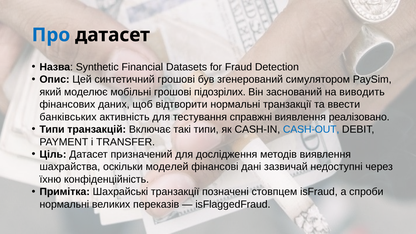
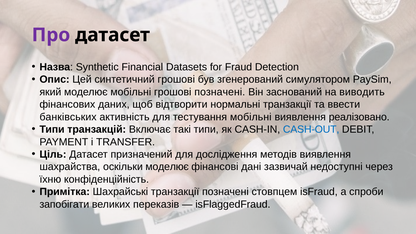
Про colour: blue -> purple
грошові підозрілих: підозрілих -> позначені
тестування справжні: справжні -> мобільні
оскільки моделей: моделей -> моделює
нормальні at (64, 204): нормальні -> запобігати
